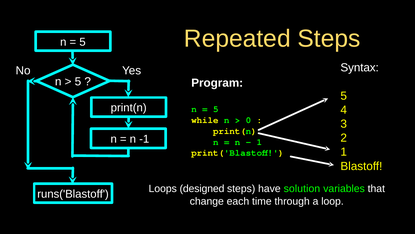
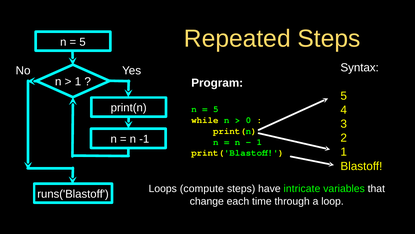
5 at (78, 82): 5 -> 1
designed: designed -> compute
solution: solution -> intricate
